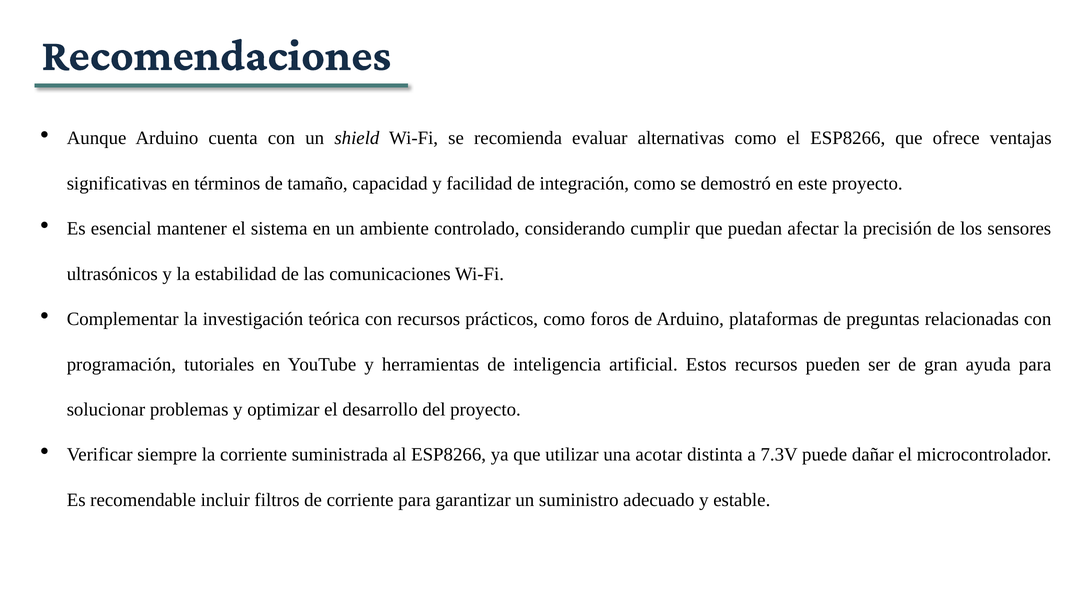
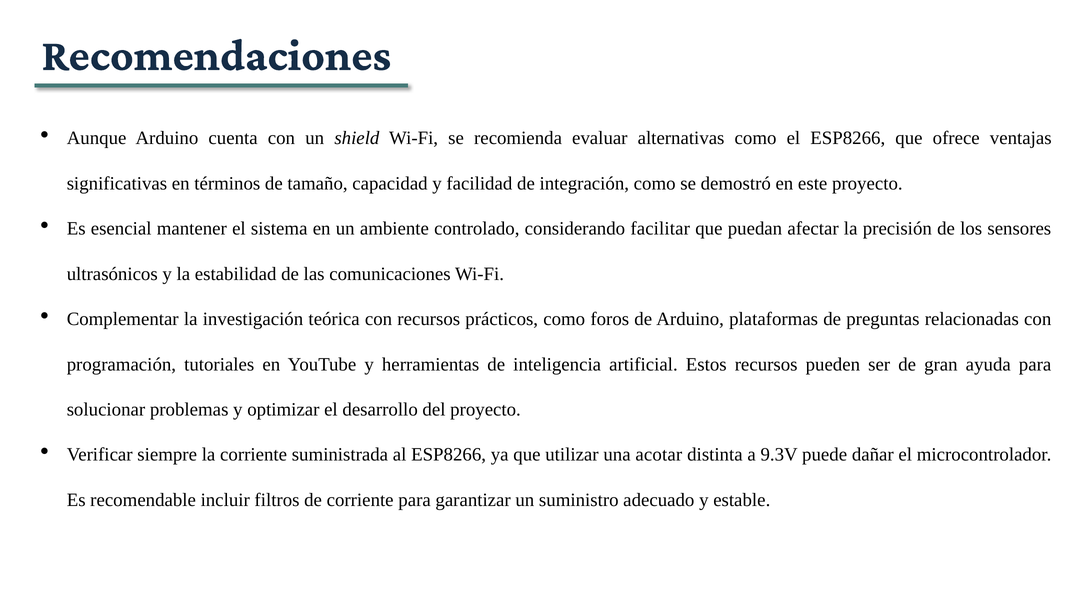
cumplir: cumplir -> facilitar
7.3V: 7.3V -> 9.3V
